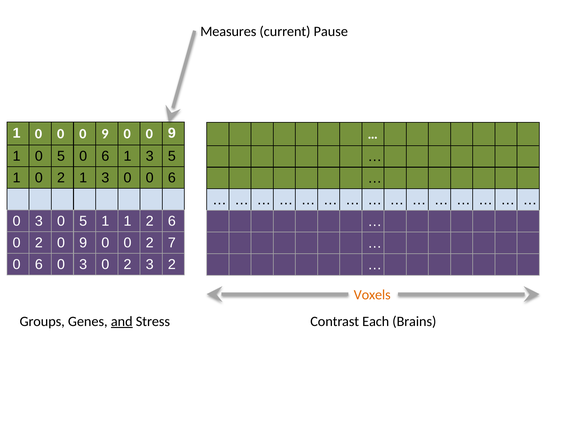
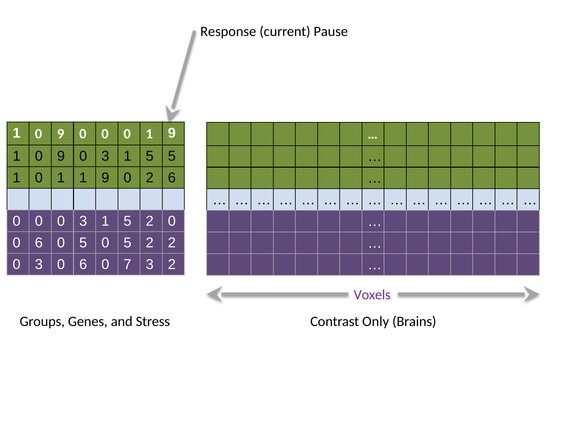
Measures: Measures -> Response
0 at (61, 134): 0 -> 9
9 at (105, 134): 9 -> 0
0 at (149, 134): 0 -> 1
5 at (61, 156): 5 -> 9
6 at (105, 156): 6 -> 3
3 at (150, 156): 3 -> 5
1 0 2: 2 -> 1
3 at (105, 178): 3 -> 9
0 at (150, 178): 0 -> 2
3 at (39, 221): 3 -> 0
5 at (83, 221): 5 -> 3
1 at (127, 221): 1 -> 5
6 at (172, 221): 6 -> 0
2 at (39, 243): 2 -> 6
9 at (83, 243): 9 -> 5
0 at (127, 243): 0 -> 5
2 7: 7 -> 2
6 at (39, 264): 6 -> 3
3 at (83, 264): 3 -> 6
2 at (127, 264): 2 -> 7
Voxels colour: orange -> purple
and underline: present -> none
Each: Each -> Only
